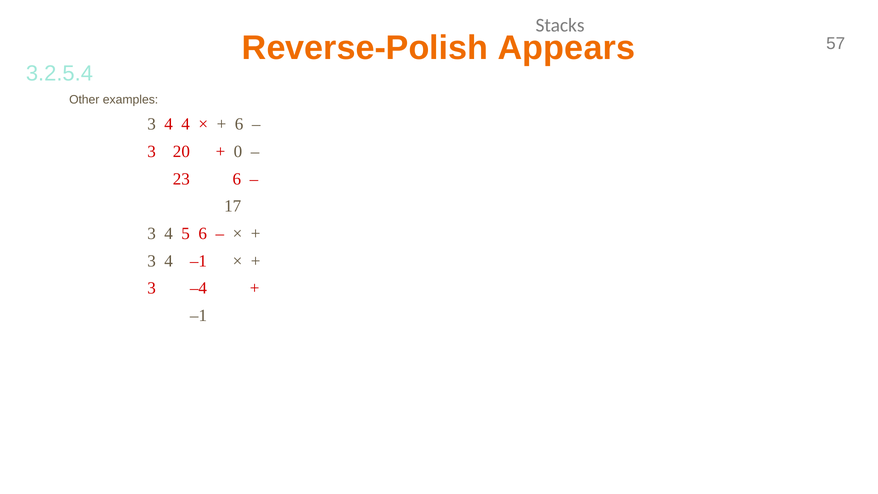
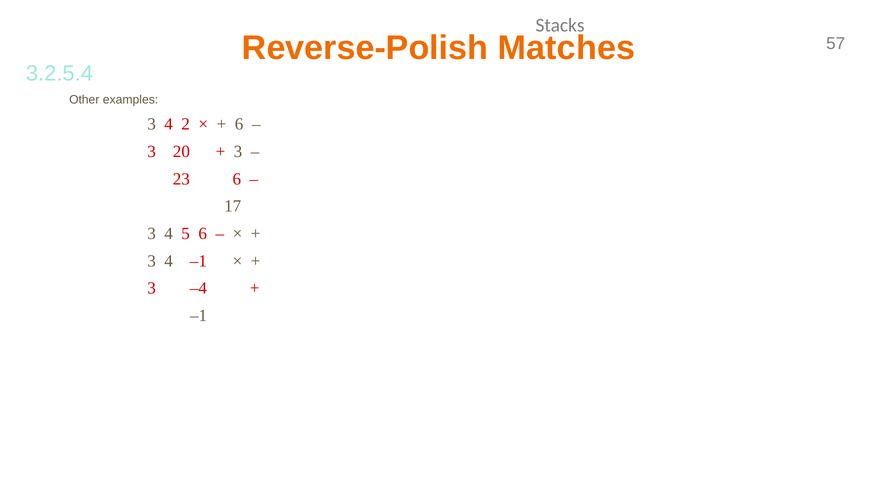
Appears: Appears -> Matches
4 4: 4 -> 2
0 at (238, 152): 0 -> 3
